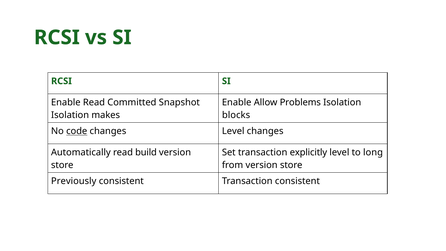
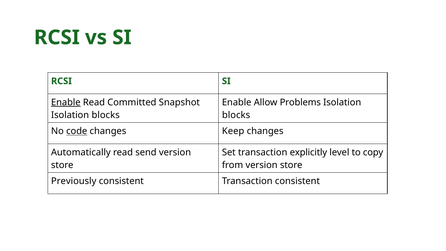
Enable at (66, 102) underline: none -> present
makes at (106, 115): makes -> blocks
changes Level: Level -> Keep
build: build -> send
long: long -> copy
